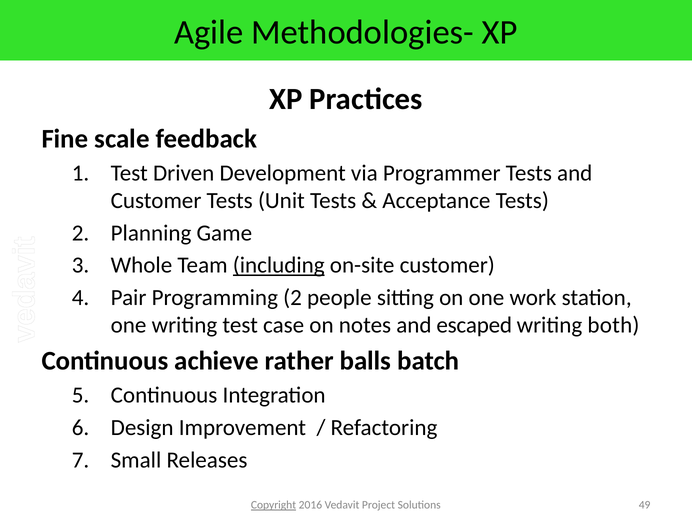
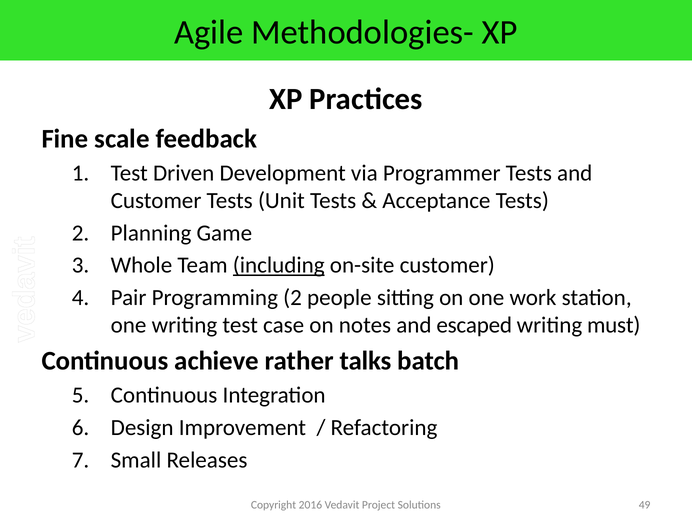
both: both -> must
balls: balls -> talks
Copyright underline: present -> none
